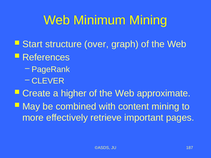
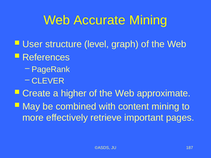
Minimum: Minimum -> Accurate
Start: Start -> User
over: over -> level
